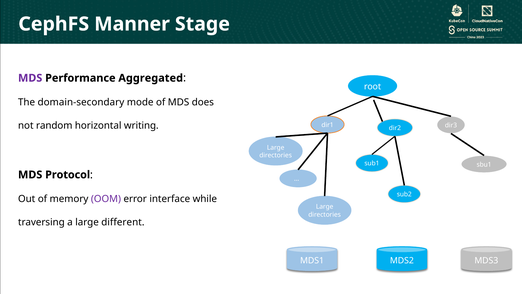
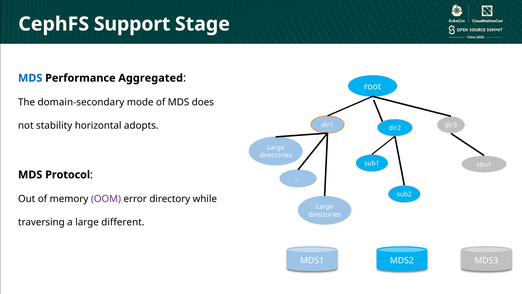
Manner: Manner -> Support
MDS at (30, 78) colour: purple -> blue
random: random -> stability
writing: writing -> adopts
interface: interface -> directory
